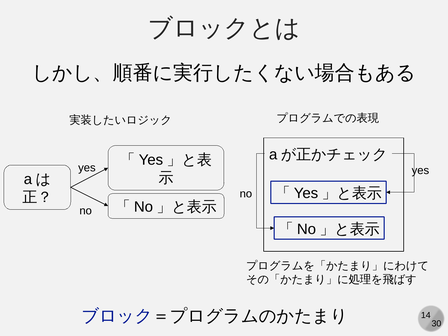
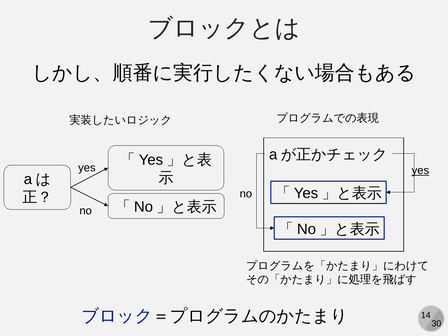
yes at (420, 170) underline: none -> present
